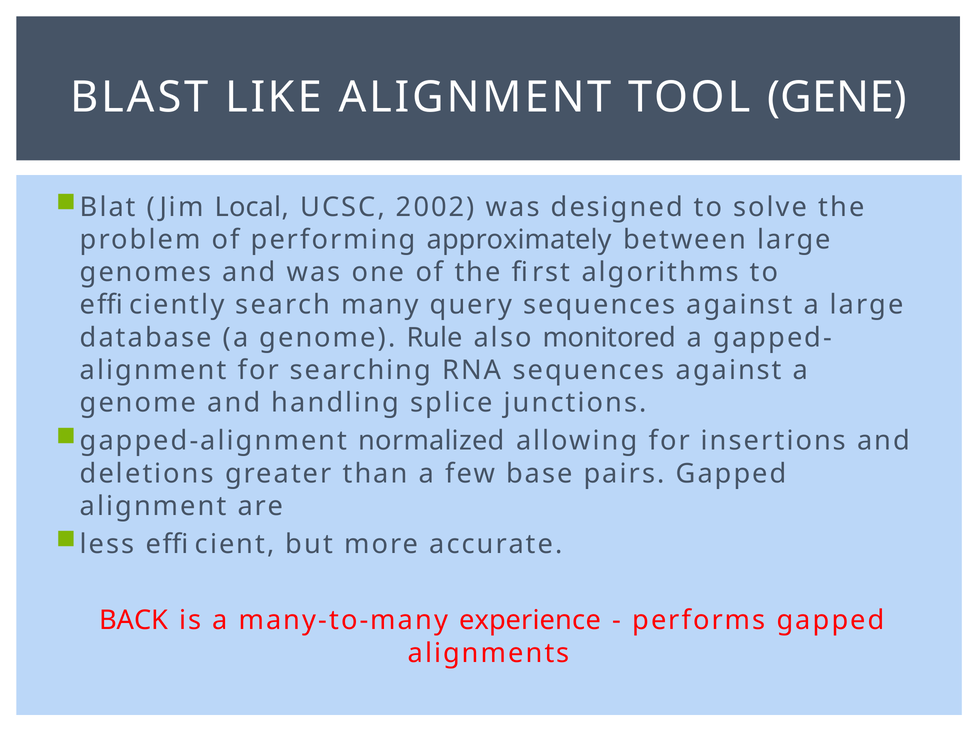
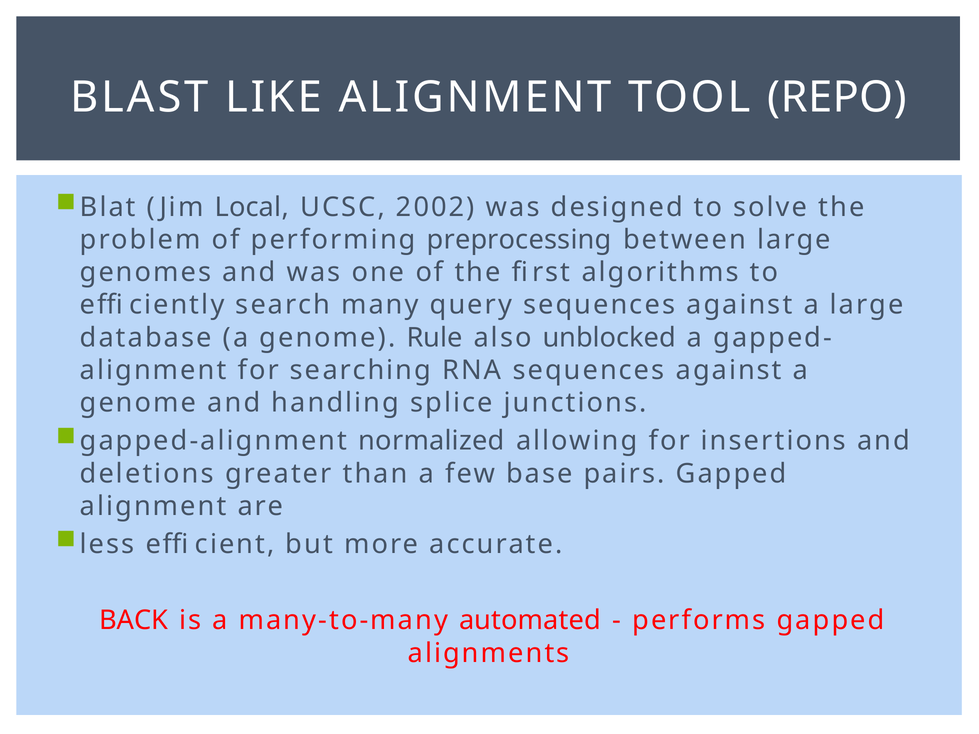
GENE: GENE -> REPO
approximately: approximately -> preprocessing
monitored: monitored -> unblocked
experience: experience -> automated
